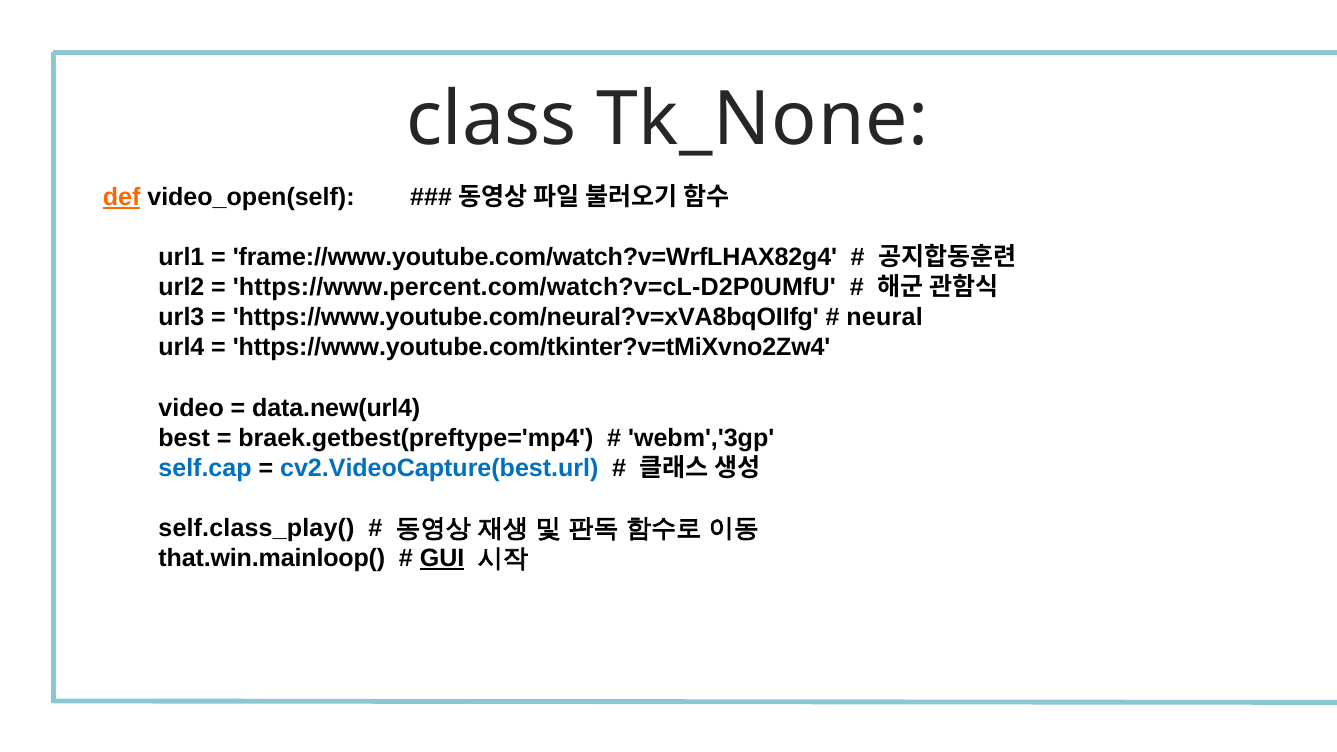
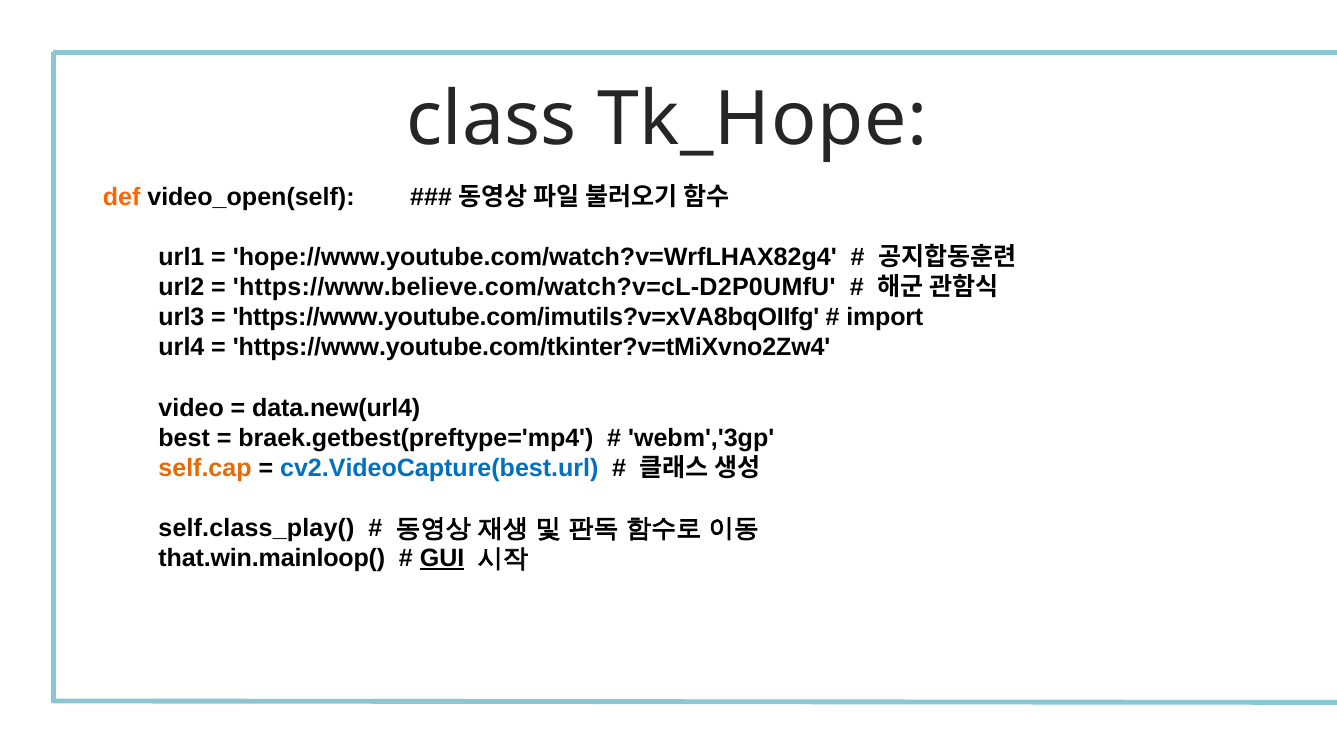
Tk_None: Tk_None -> Tk_Hope
def underline: present -> none
frame://www.youtube.com/watch?v=WrfLHAX82g4: frame://www.youtube.com/watch?v=WrfLHAX82g4 -> hope://www.youtube.com/watch?v=WrfLHAX82g4
https://www.percent.com/watch?v=cL-D2P0UMfU: https://www.percent.com/watch?v=cL-D2P0UMfU -> https://www.believe.com/watch?v=cL-D2P0UMfU
https://www.youtube.com/neural?v=xVA8bqOIIfg: https://www.youtube.com/neural?v=xVA8bqOIIfg -> https://www.youtube.com/imutils?v=xVA8bqOIIfg
neural: neural -> import
self.cap colour: blue -> orange
